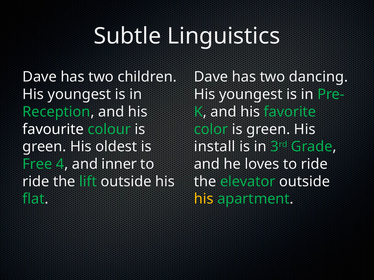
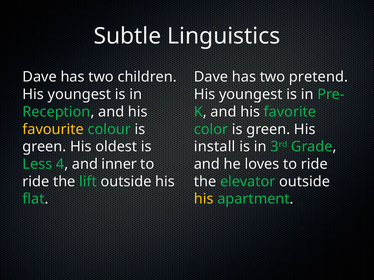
dancing: dancing -> pretend
favourite colour: white -> yellow
Free: Free -> Less
